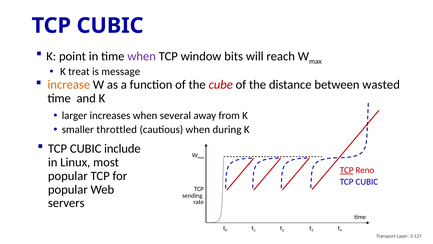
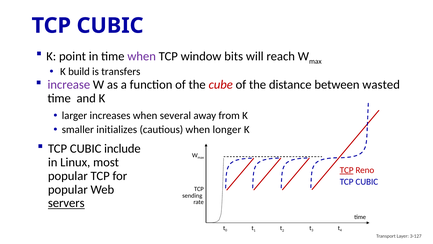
treat: treat -> build
message: message -> transfers
increase colour: orange -> purple
throttled: throttled -> initializes
during: during -> longer
servers underline: none -> present
